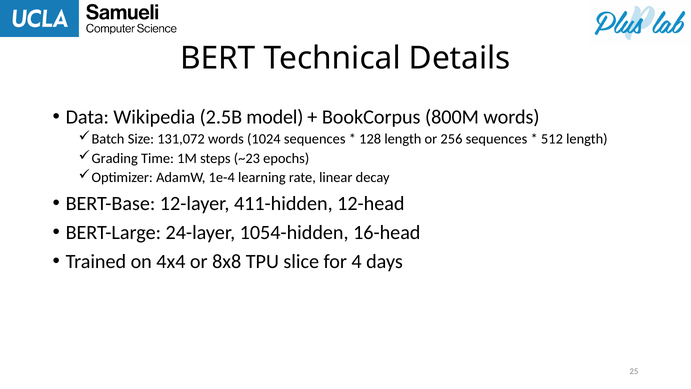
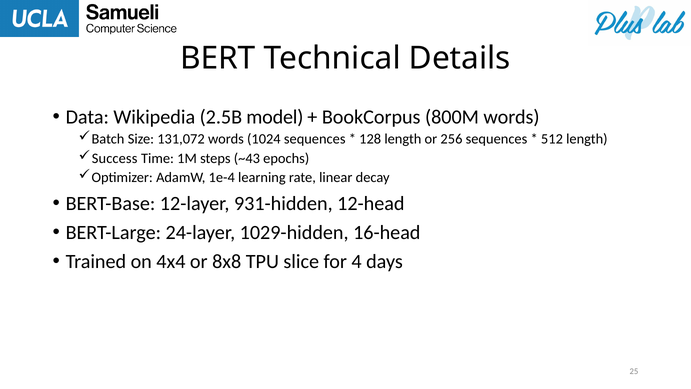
Grading: Grading -> Success
~23: ~23 -> ~43
411-hidden: 411-hidden -> 931-hidden
1054-hidden: 1054-hidden -> 1029-hidden
